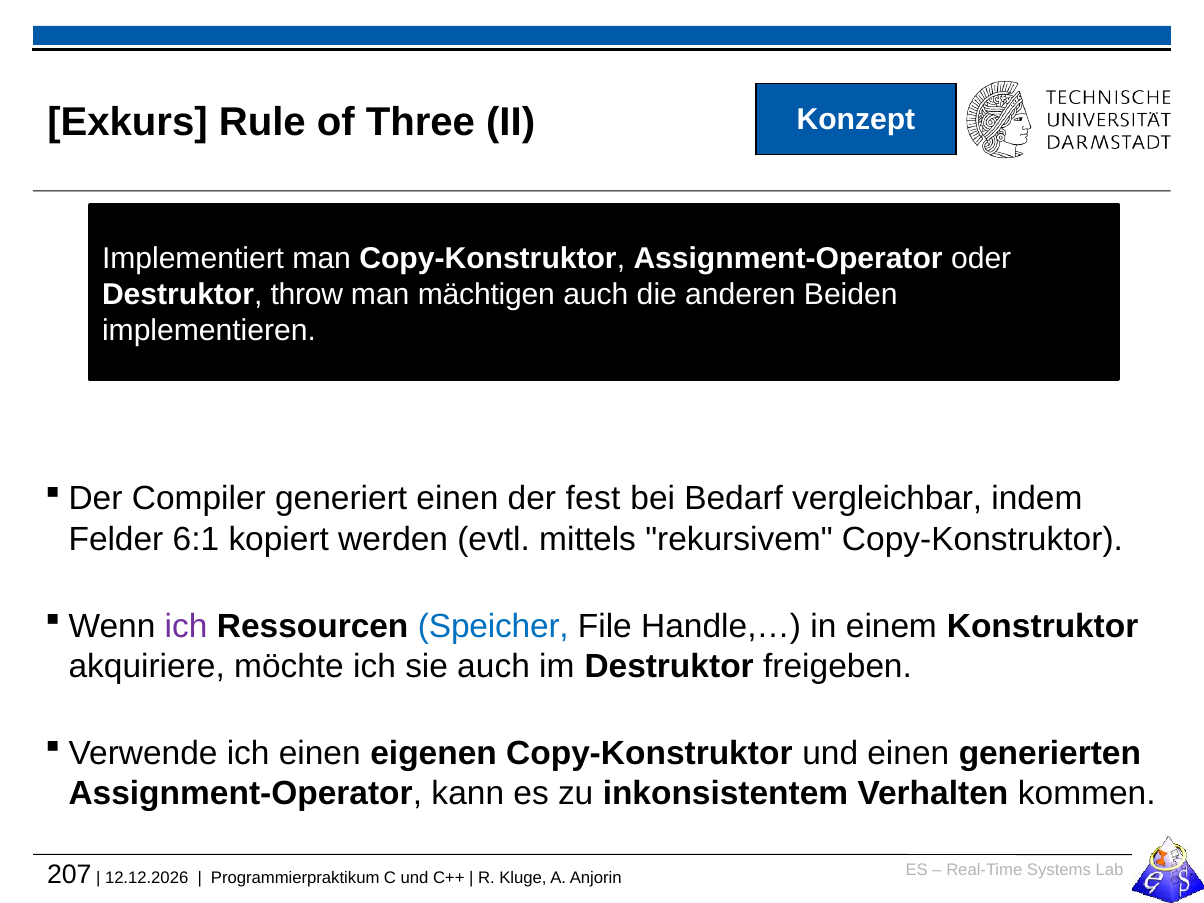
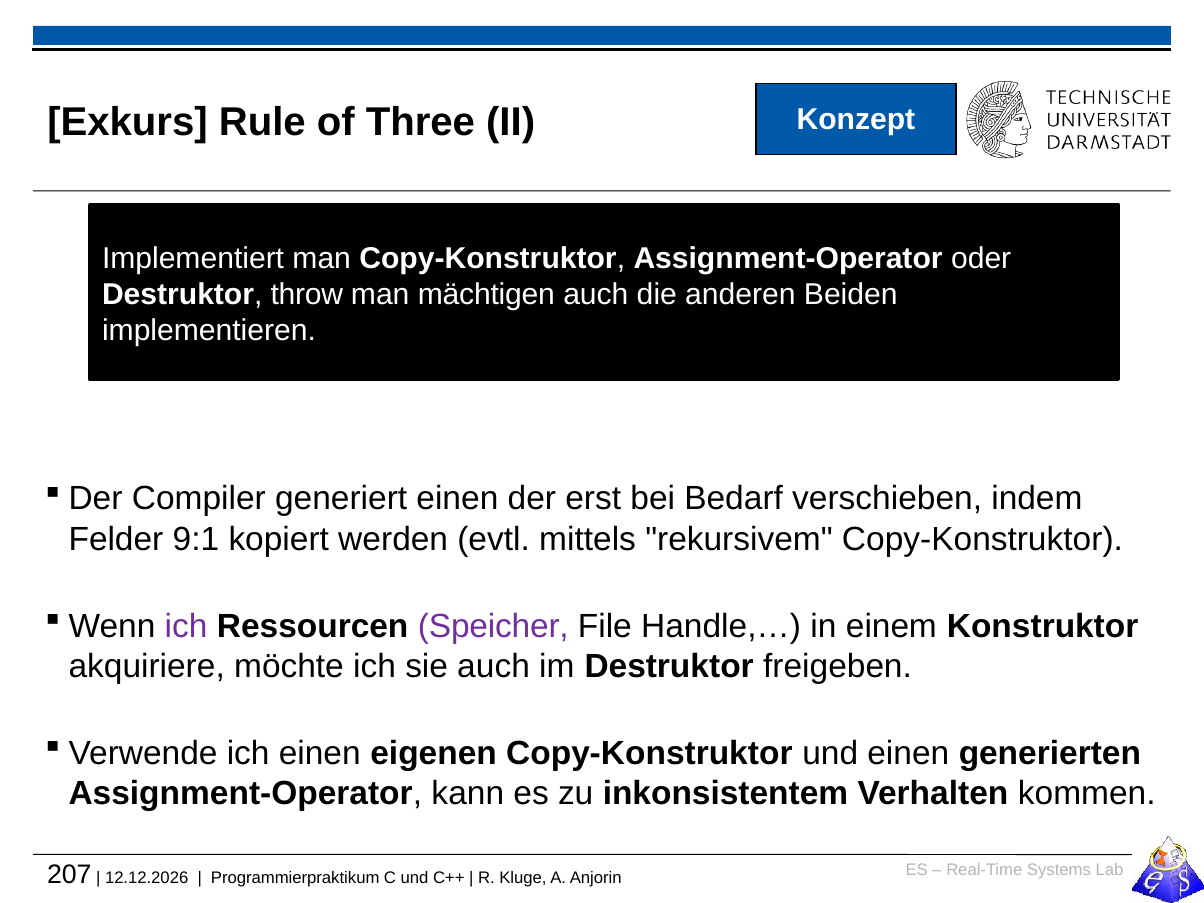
fest: fest -> erst
vergleichbar: vergleichbar -> verschieben
6:1: 6:1 -> 9:1
Speicher colour: blue -> purple
